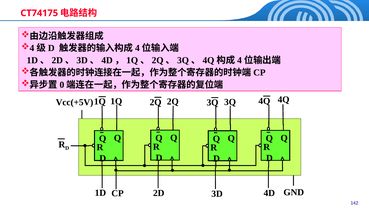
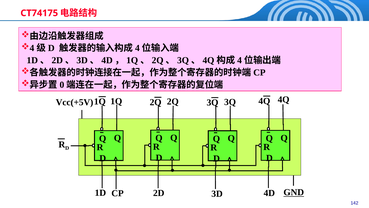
GND underline: none -> present
